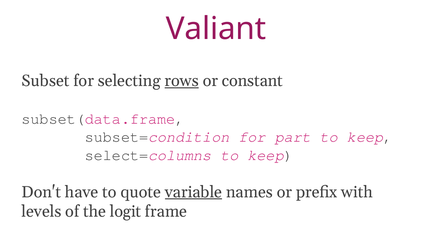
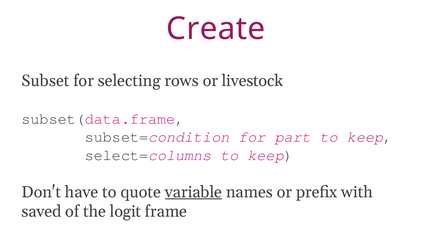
Valiant: Valiant -> Create
rows underline: present -> none
constant: constant -> livestock
levels: levels -> saved
